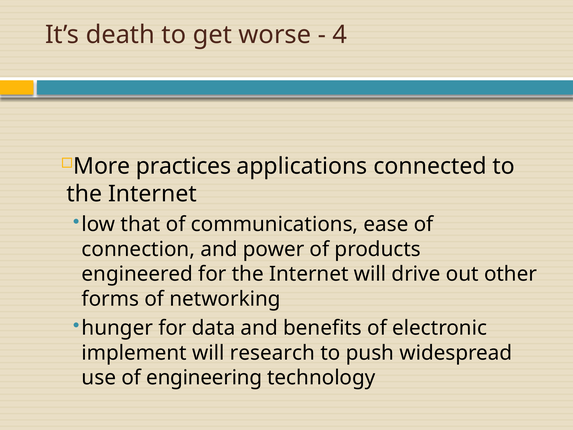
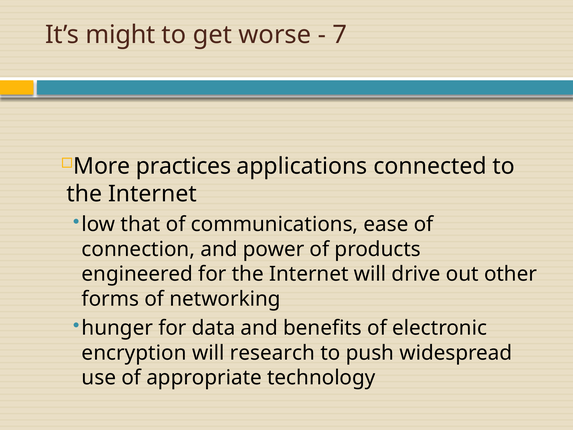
death: death -> might
4: 4 -> 7
implement: implement -> encryption
engineering: engineering -> appropriate
